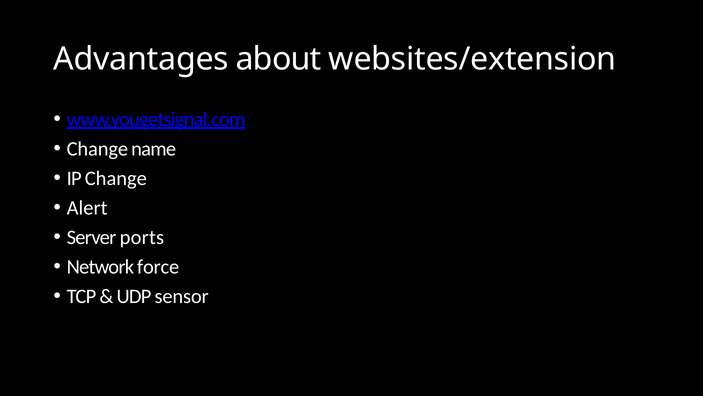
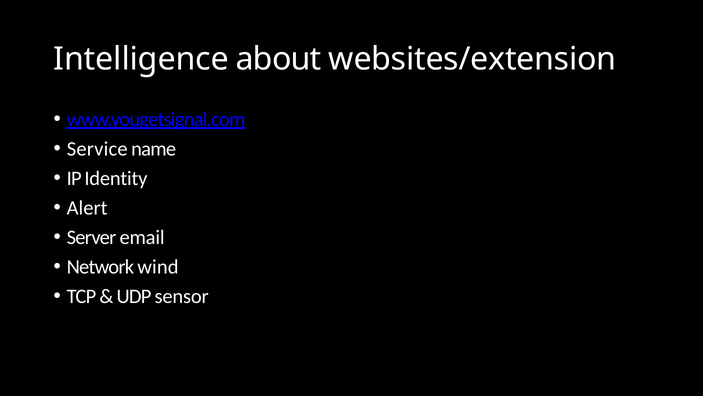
Advantages: Advantages -> Intelligence
Change at (97, 149): Change -> Service
IP Change: Change -> Identity
ports: ports -> email
force: force -> wind
